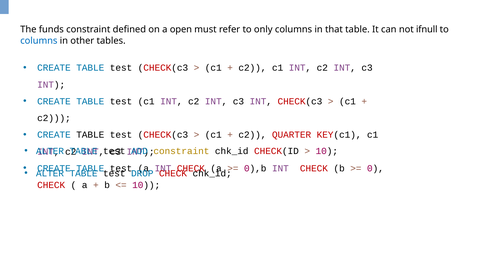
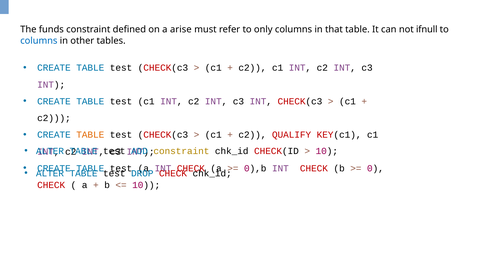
open: open -> arise
TABLE at (90, 135) colour: black -> orange
QUARTER: QUARTER -> QUALIFY
